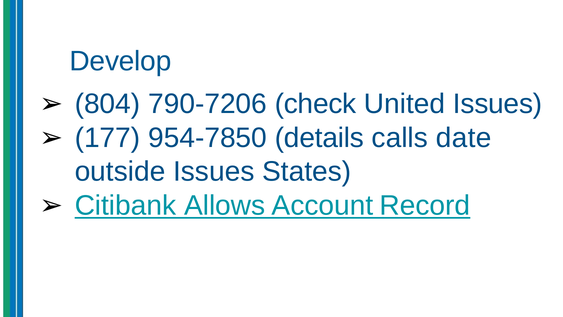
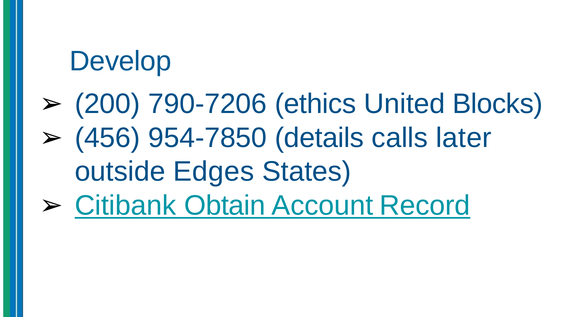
804: 804 -> 200
check: check -> ethics
United Issues: Issues -> Blocks
177: 177 -> 456
date: date -> later
outside Issues: Issues -> Edges
Allows: Allows -> Obtain
